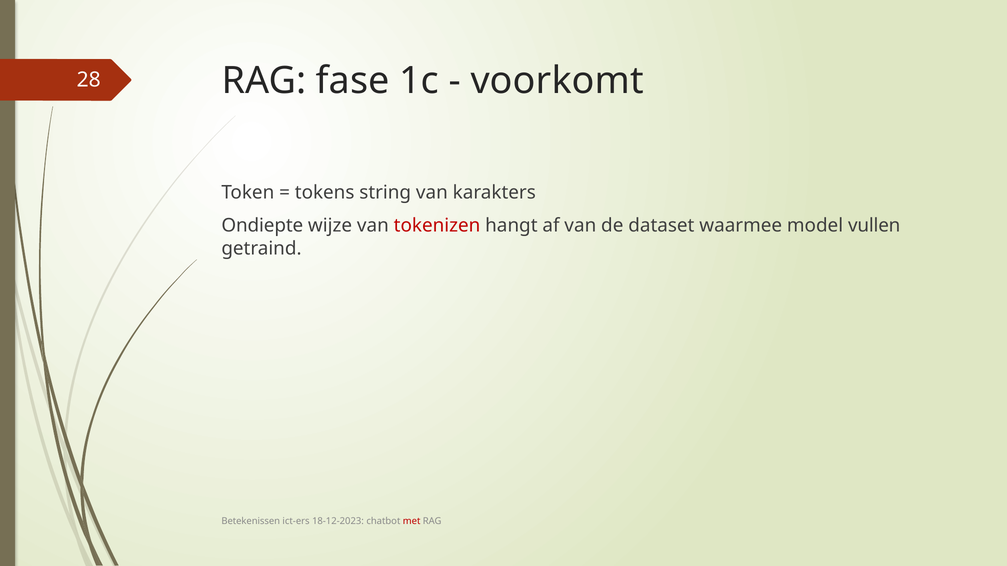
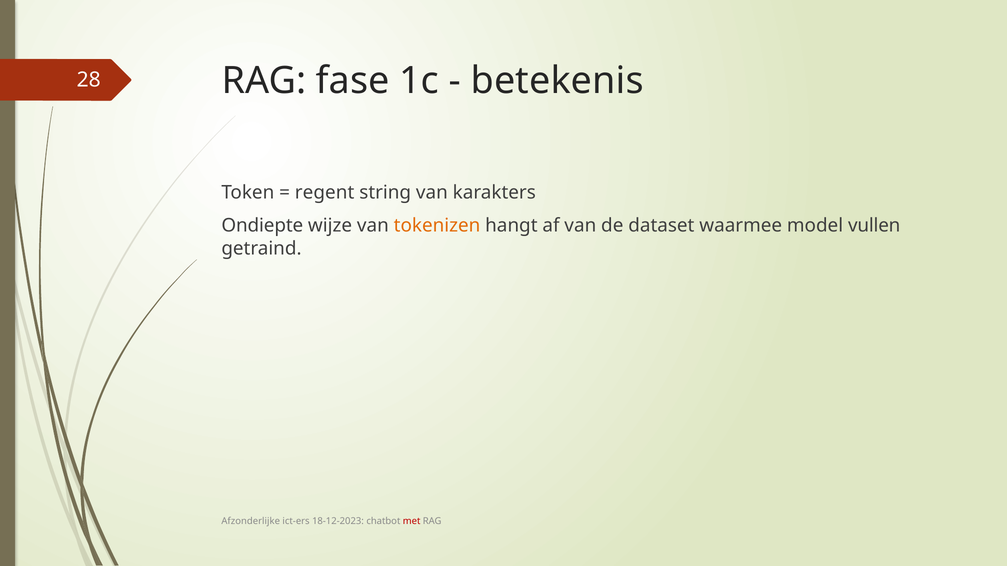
voorkomt: voorkomt -> betekenis
tokens: tokens -> regent
tokenizen colour: red -> orange
Betekenissen: Betekenissen -> Afzonderlijke
